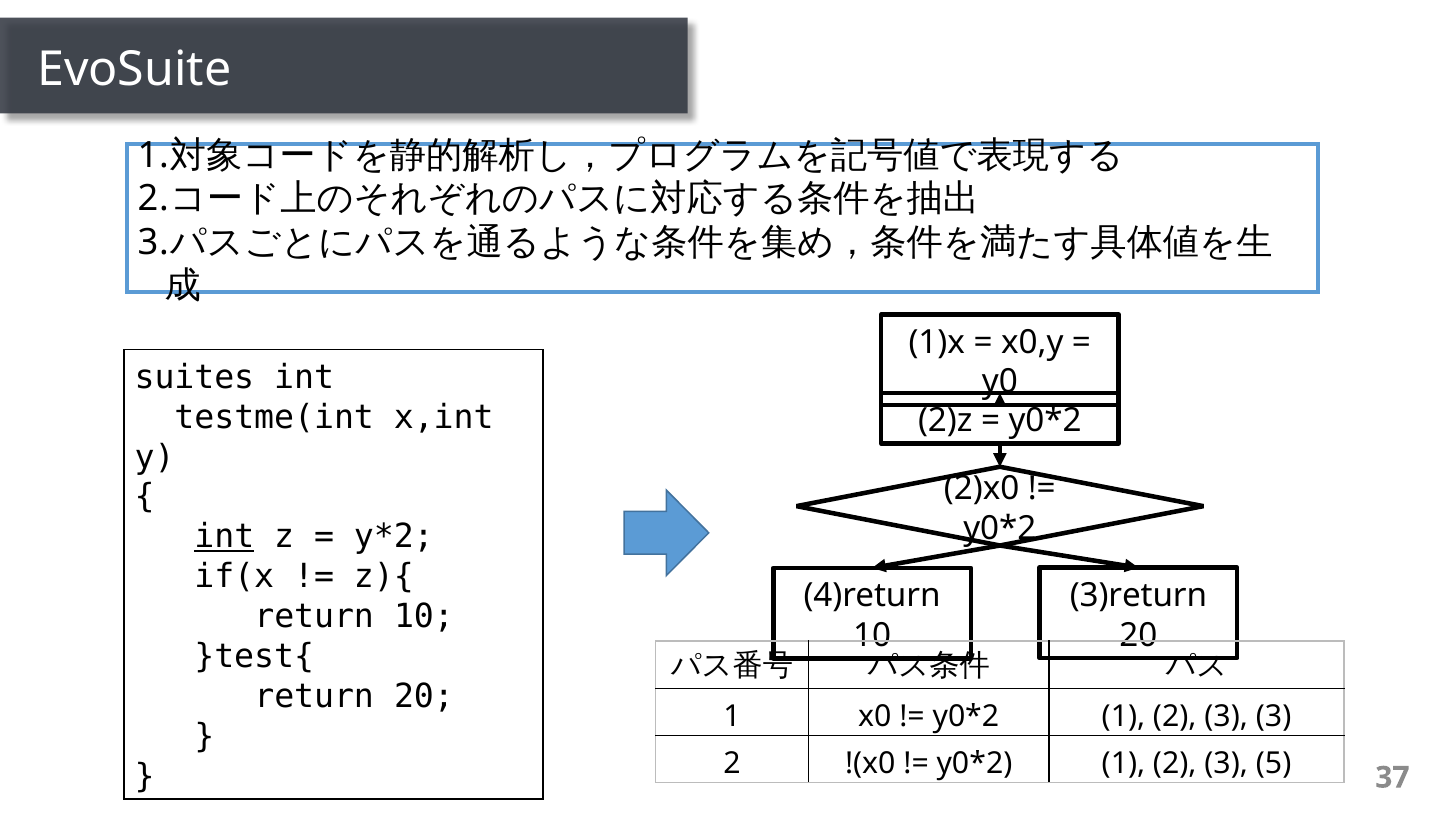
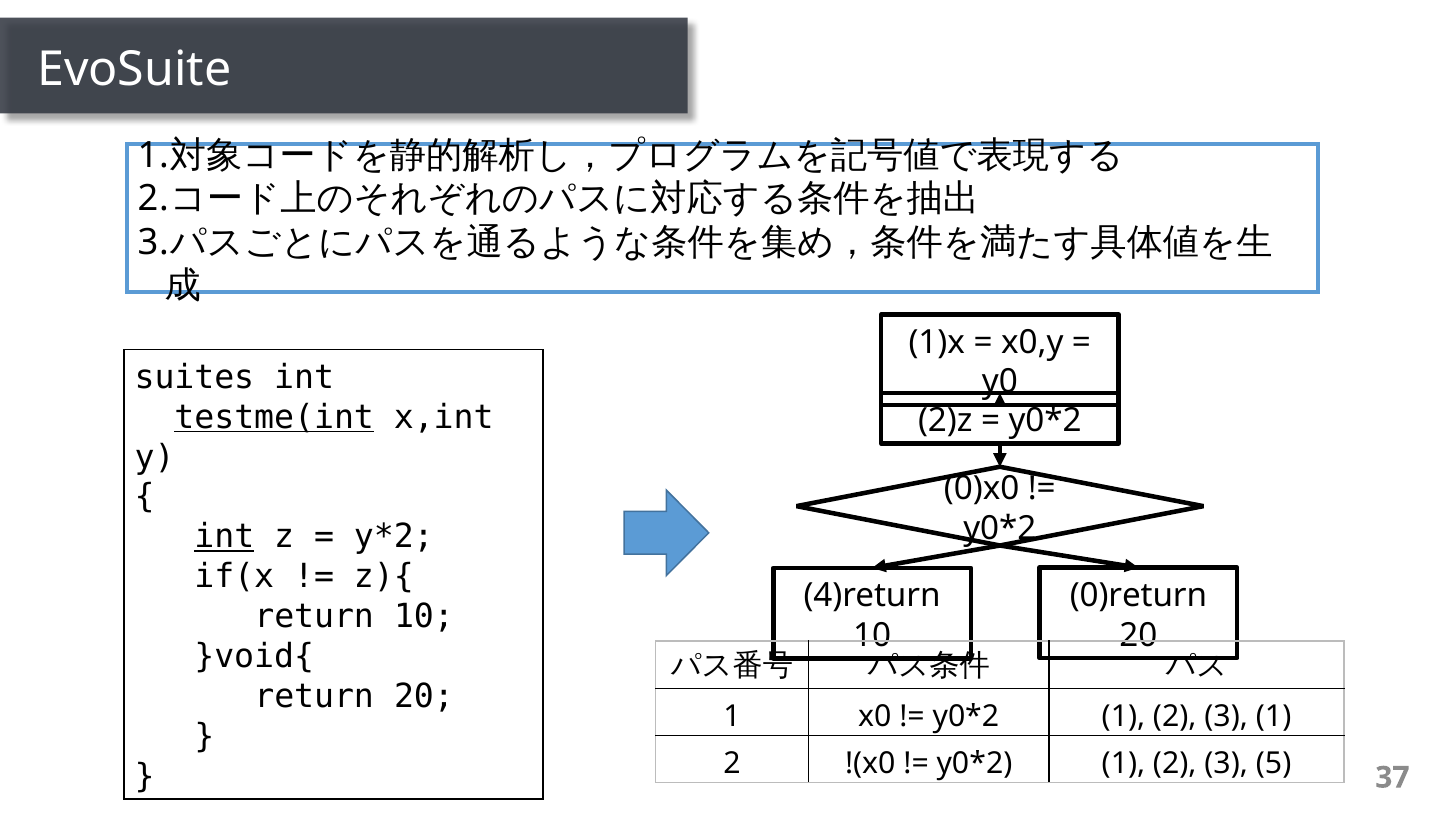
testme(int underline: none -> present
2)x0: 2)x0 -> 0)x0
3)return: 3)return -> 0)return
}test{: }test{ -> }void{
3 3: 3 -> 1
